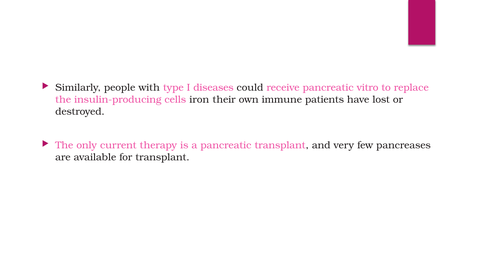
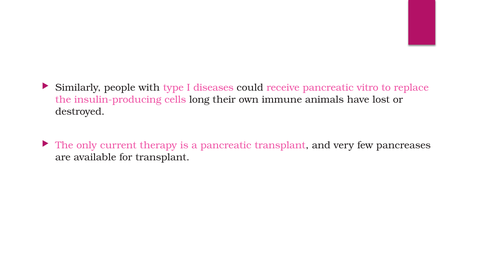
iron: iron -> long
patients: patients -> animals
